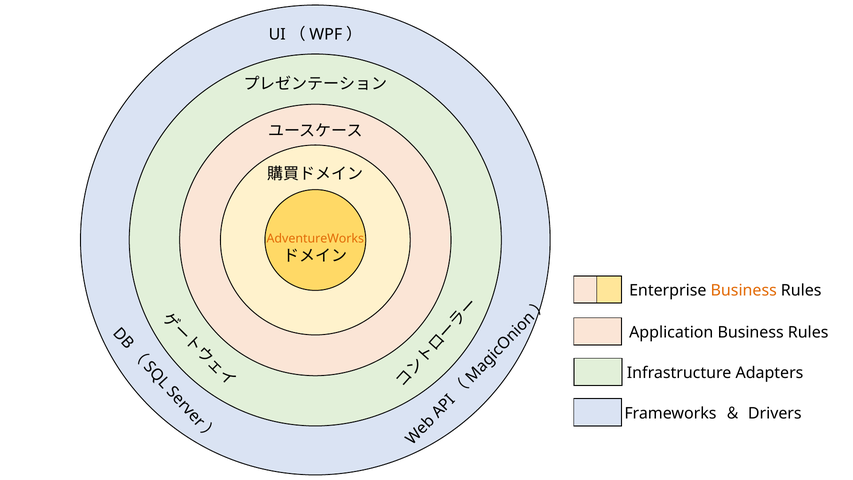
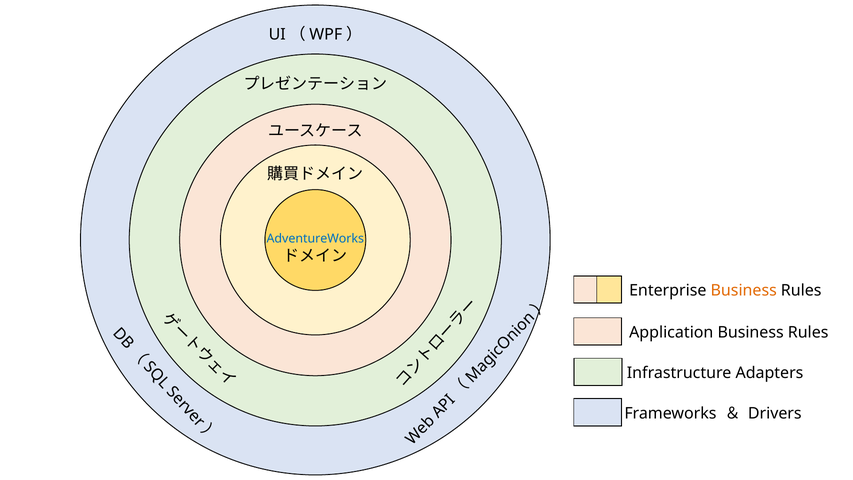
AdventureWorks colour: orange -> blue
